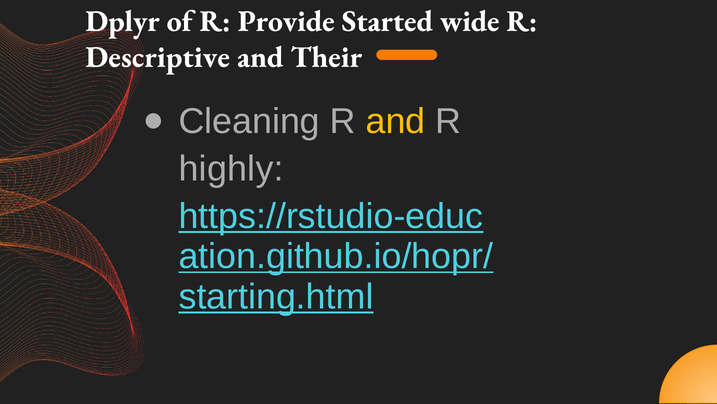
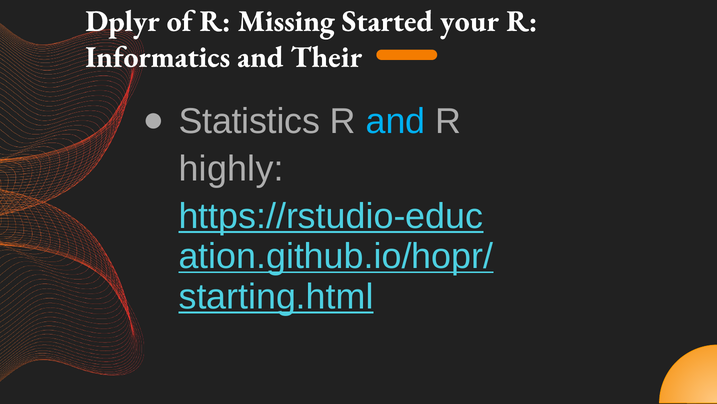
Provide: Provide -> Missing
wide: wide -> your
Descriptive: Descriptive -> Informatics
Cleaning: Cleaning -> Statistics
and at (396, 121) colour: yellow -> light blue
